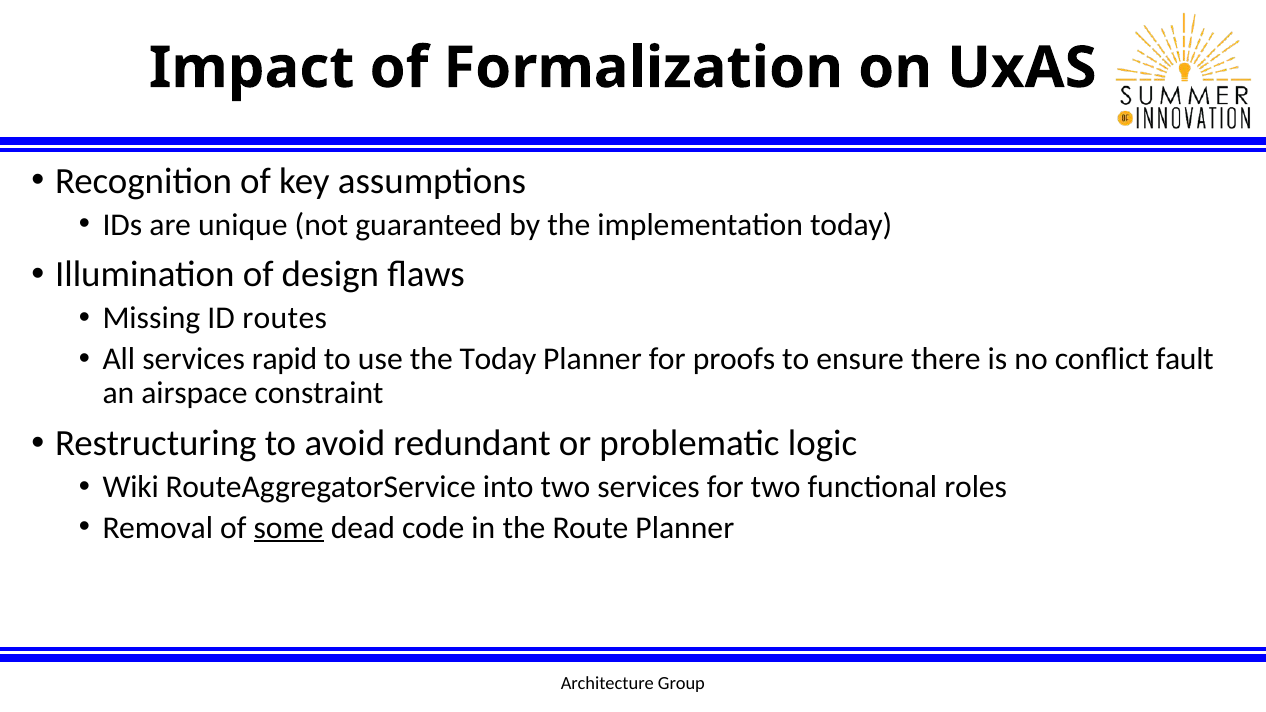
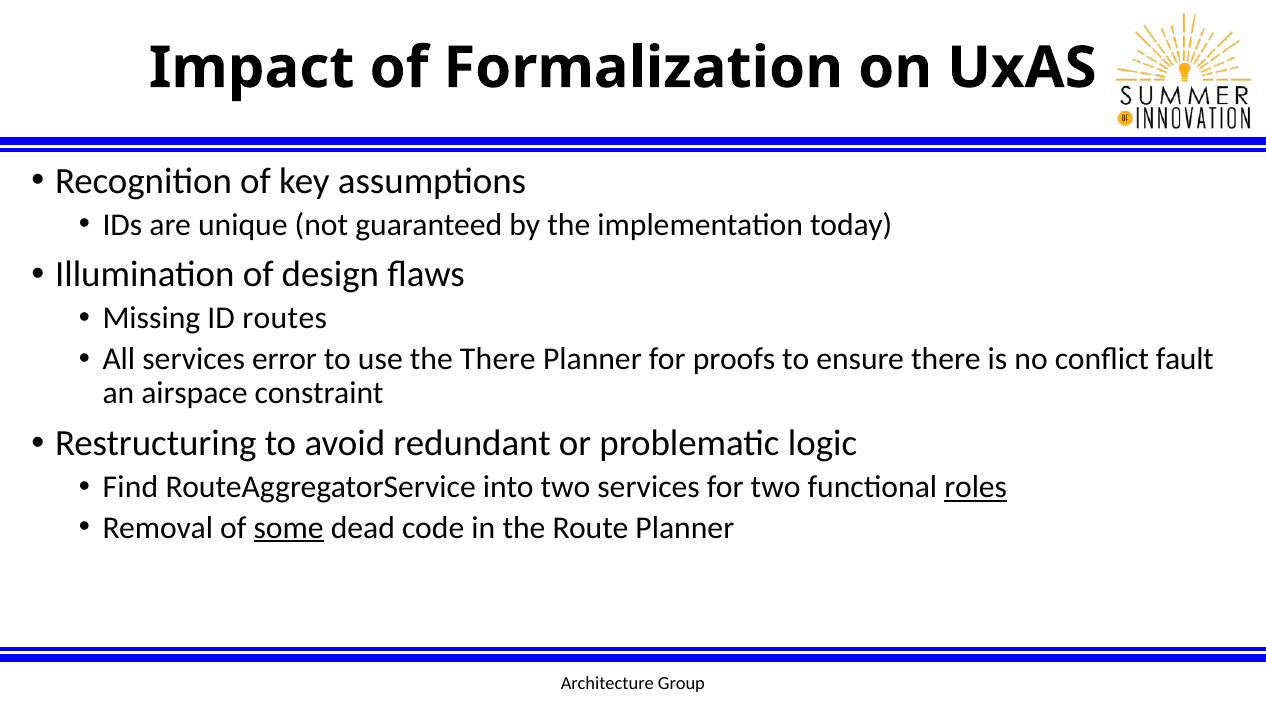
rapid: rapid -> error
the Today: Today -> There
Wiki: Wiki -> Find
roles underline: none -> present
